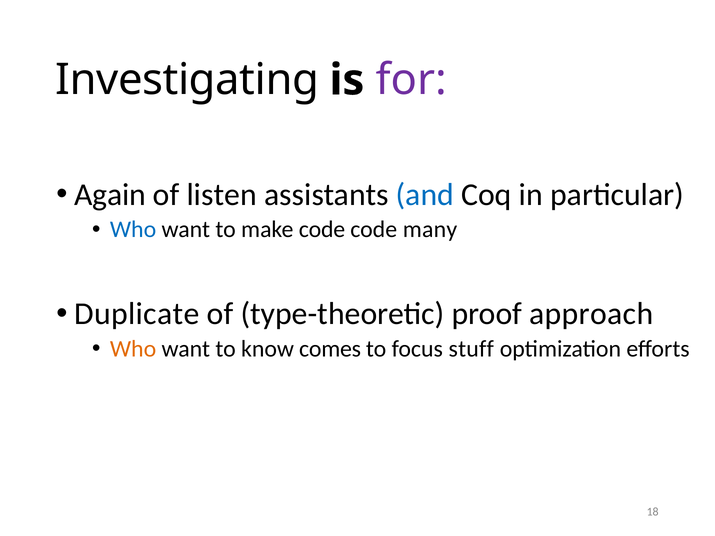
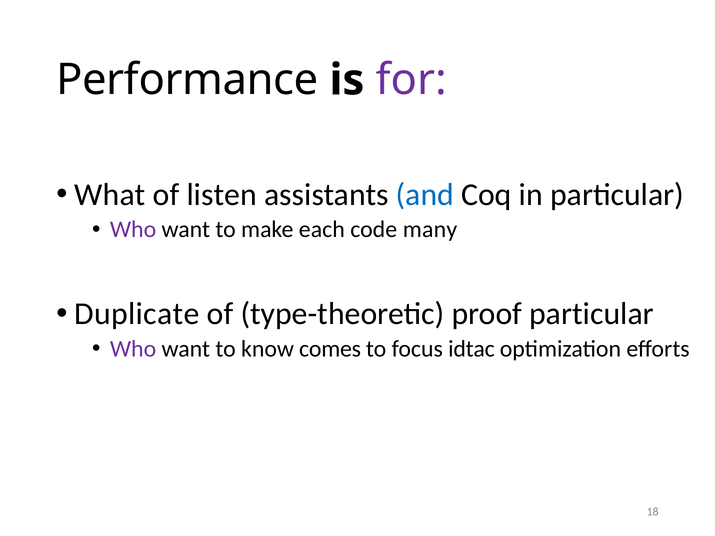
Investigating: Investigating -> Performance
Again: Again -> What
Who at (133, 230) colour: blue -> purple
make code: code -> each
proof approach: approach -> particular
Who at (133, 349) colour: orange -> purple
stuff: stuff -> idtac
